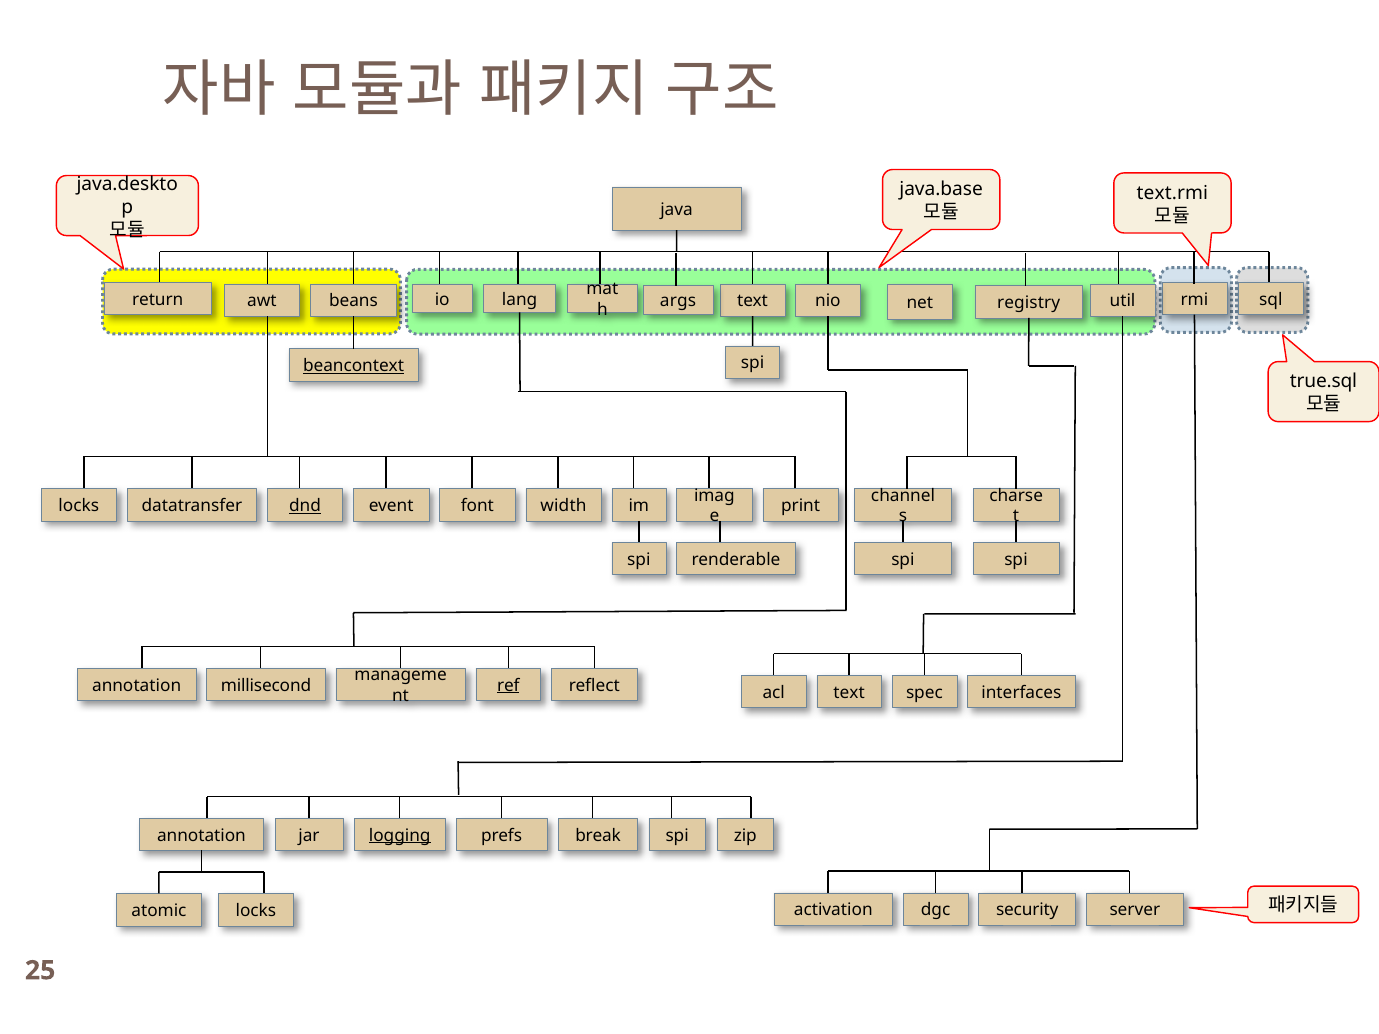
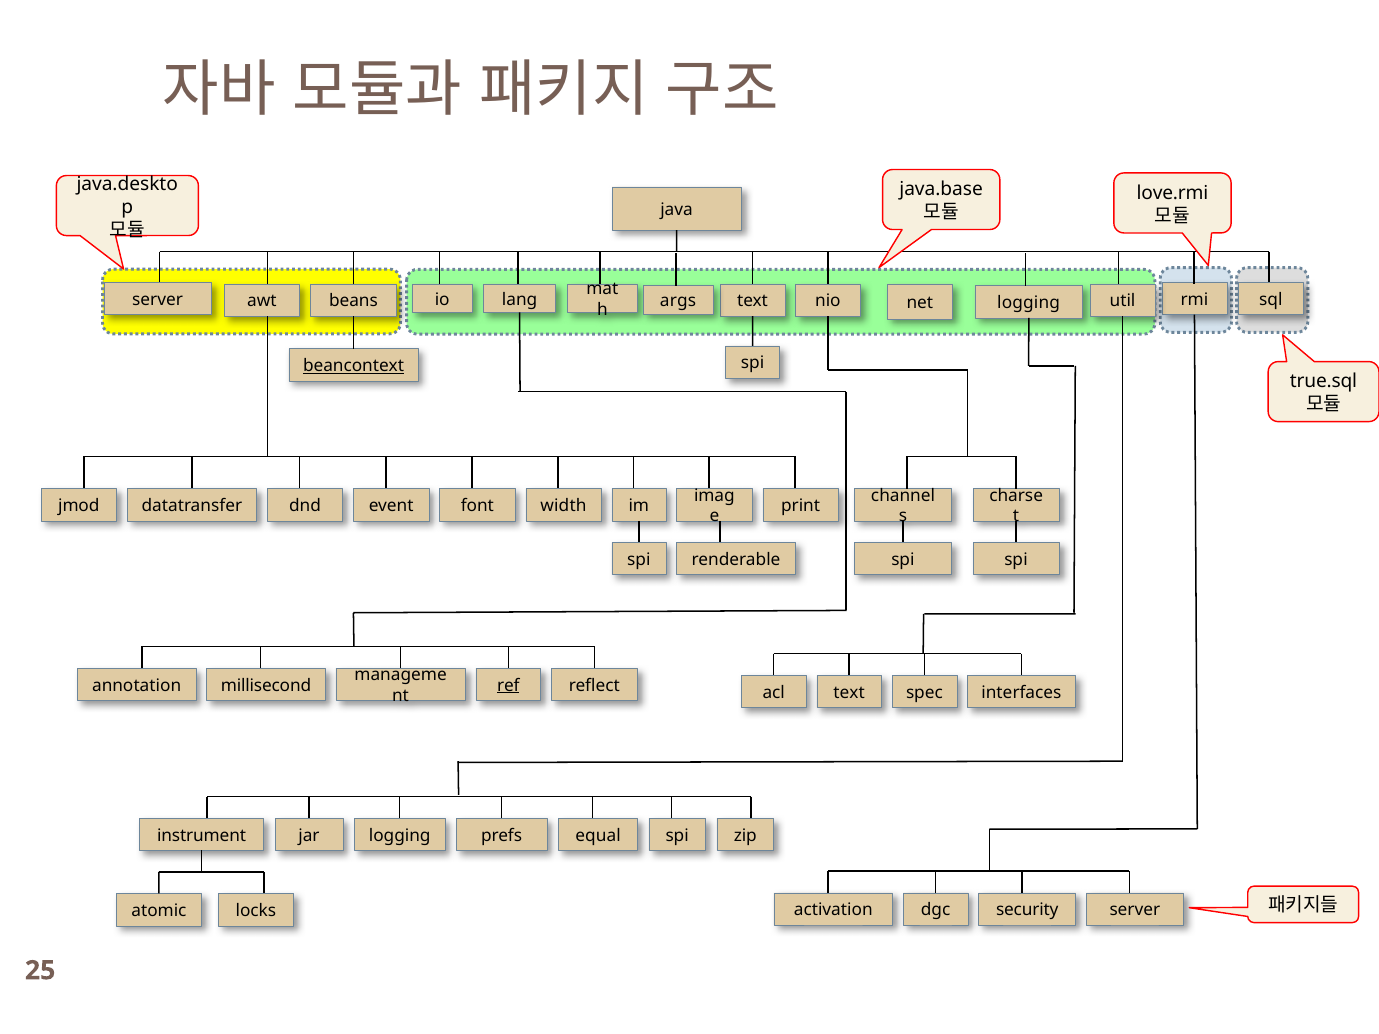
text.rmi: text.rmi -> love.rmi
return at (158, 300): return -> server
registry at (1029, 303): registry -> logging
locks at (79, 506): locks -> jmod
dnd underline: present -> none
annotation at (201, 836): annotation -> instrument
logging at (400, 836) underline: present -> none
break: break -> equal
